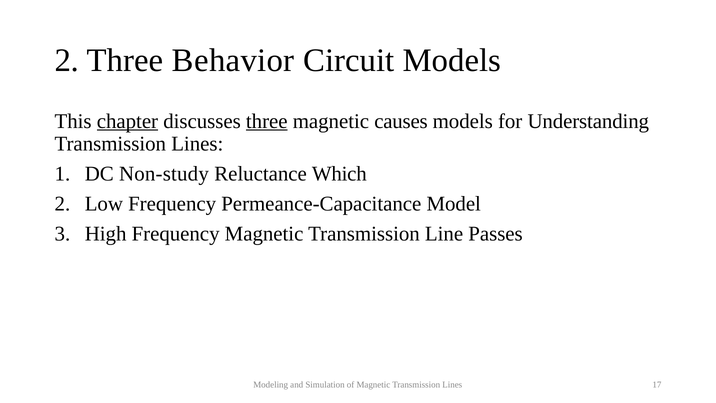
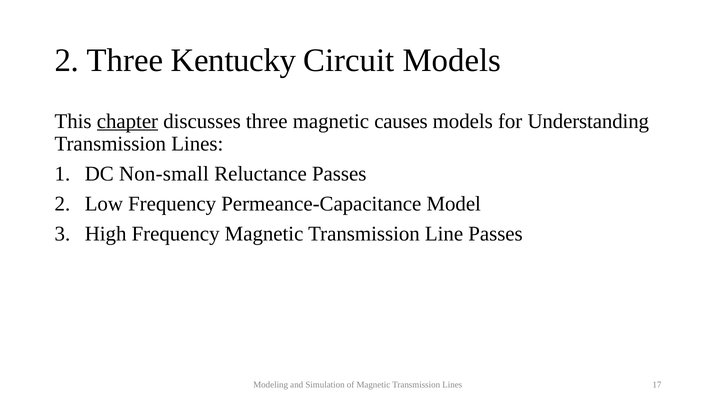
Behavior: Behavior -> Kentucky
three at (267, 121) underline: present -> none
Non-study: Non-study -> Non-small
Reluctance Which: Which -> Passes
